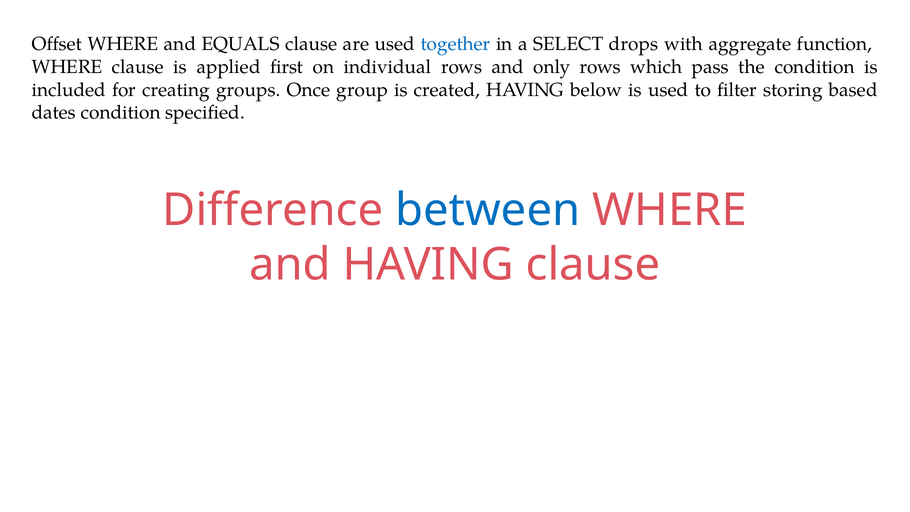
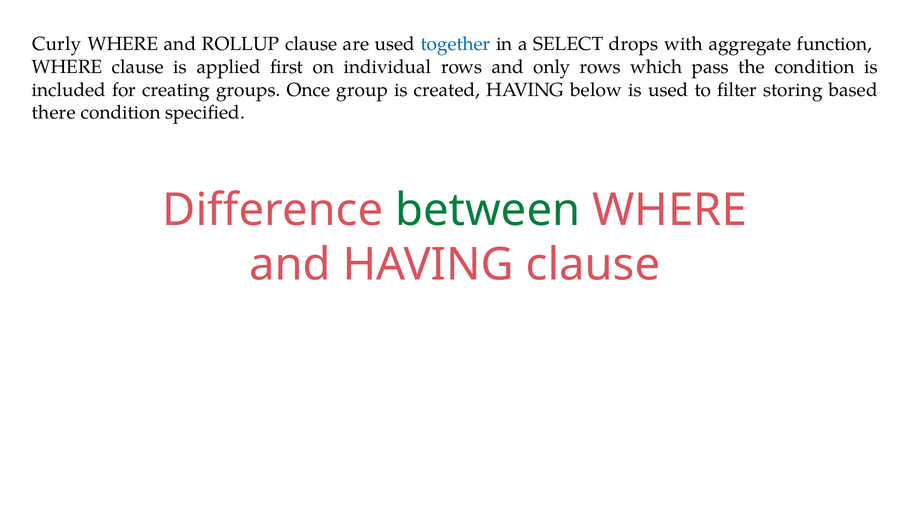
Offset: Offset -> Curly
EQUALS: EQUALS -> ROLLUP
dates: dates -> there
between colour: blue -> green
